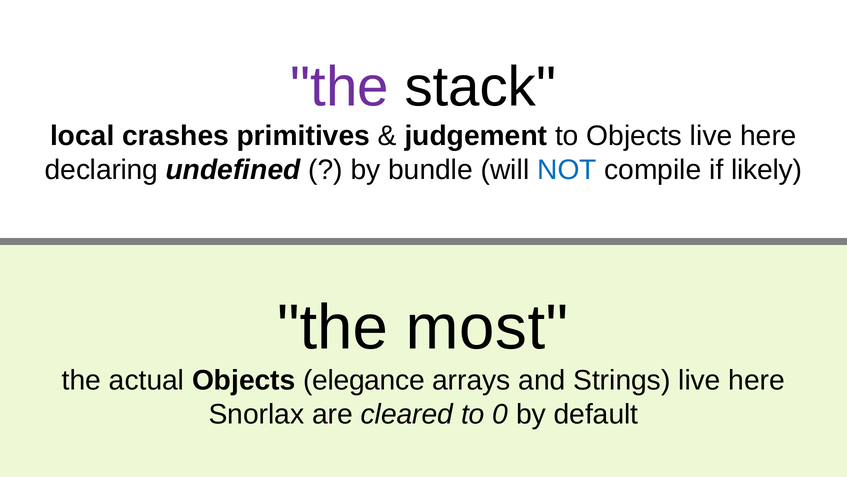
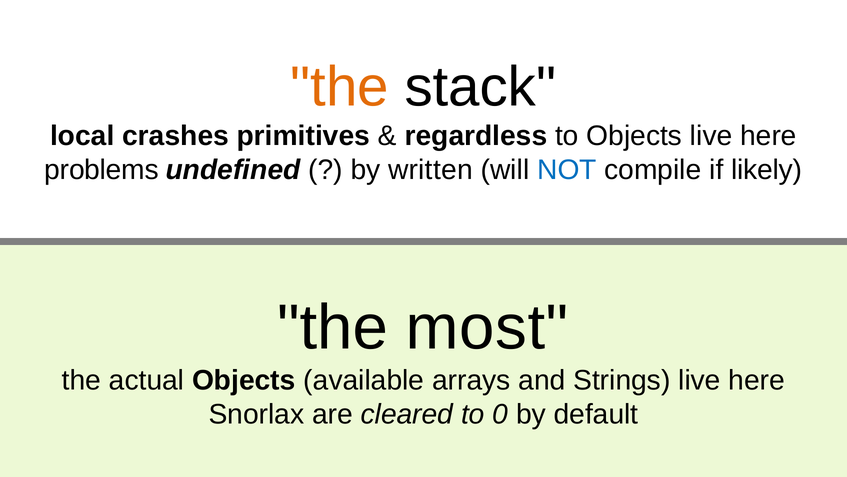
the at (340, 87) colour: purple -> orange
judgement: judgement -> regardless
declaring: declaring -> problems
bundle: bundle -> written
elegance: elegance -> available
